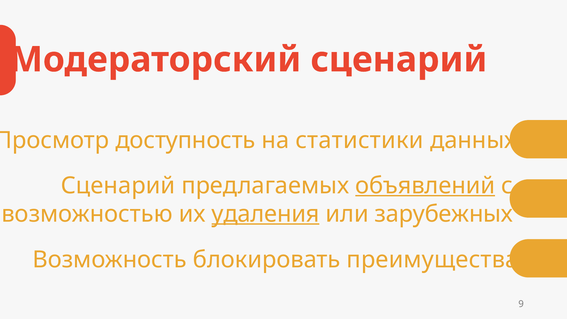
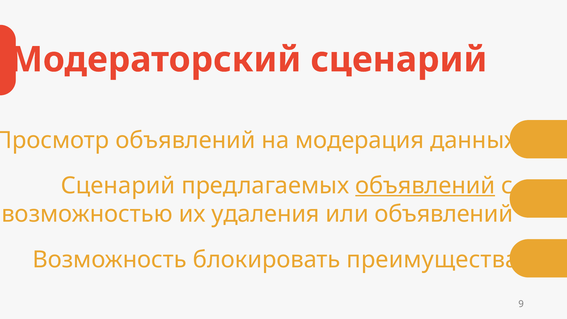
доступность at (185, 140): доступность -> объявлений
статистики: статистики -> модерация
удаления underline: present -> none
или зарубежных: зарубежных -> объявлений
